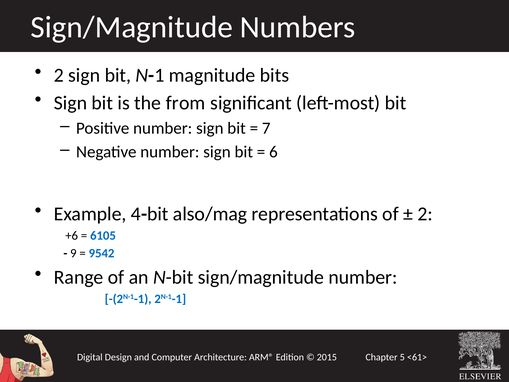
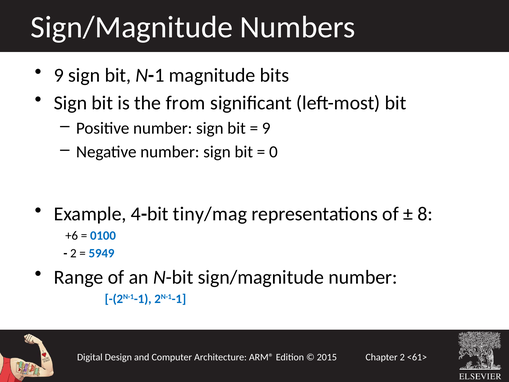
2 at (59, 75): 2 -> 9
7 at (266, 128): 7 -> 9
6: 6 -> 0
also/mag: also/mag -> tiny/mag
2 at (425, 214): 2 -> 8
6105: 6105 -> 0100
9 at (73, 253): 9 -> 2
9542: 9542 -> 5949
5 at (402, 357): 5 -> 2
